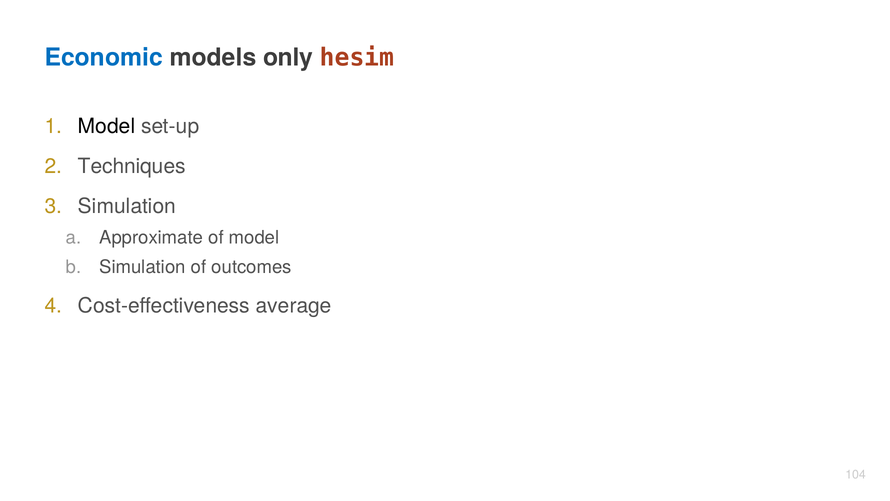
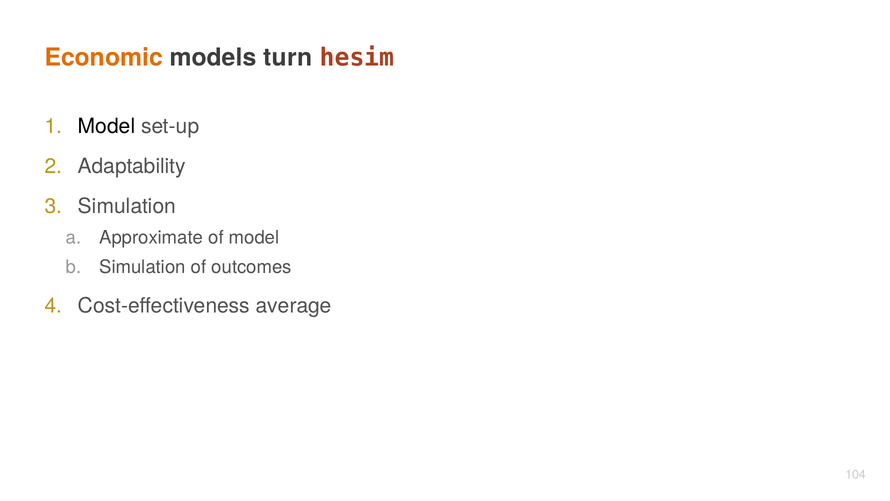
Economic colour: blue -> orange
only: only -> turn
Techniques: Techniques -> Adaptability
